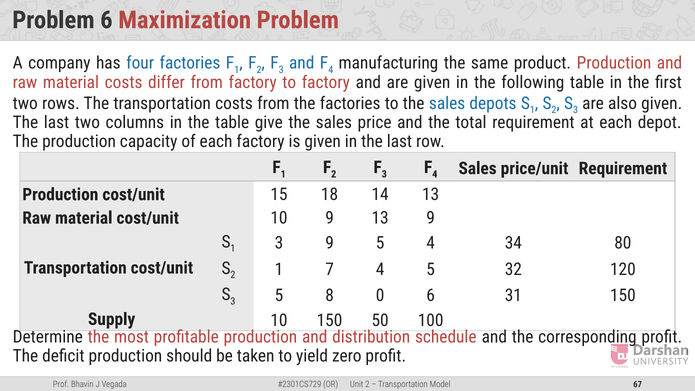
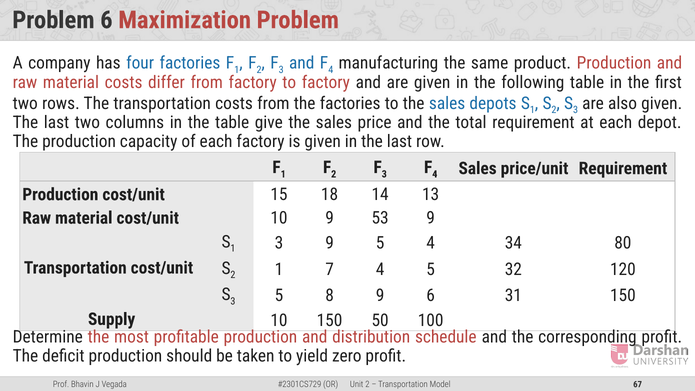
9 13: 13 -> 53
8 0: 0 -> 9
